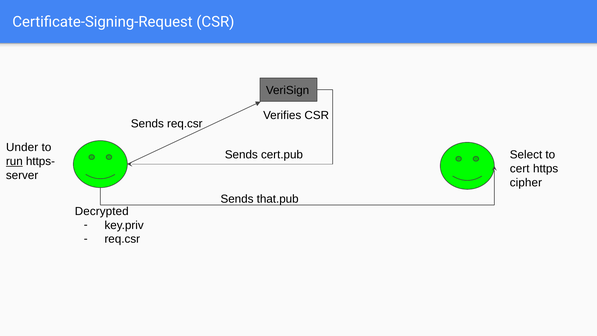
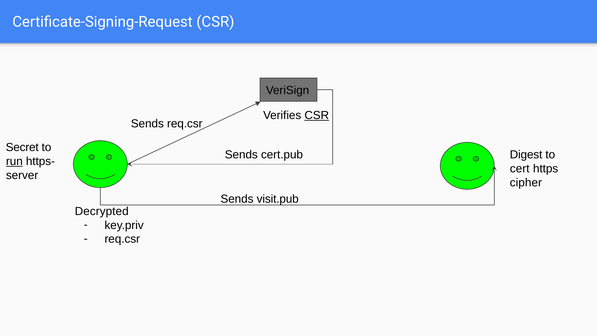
CSR at (317, 115) underline: none -> present
Under: Under -> Secret
Select: Select -> Digest
that.pub: that.pub -> visit.pub
